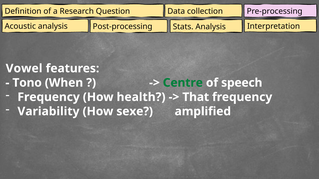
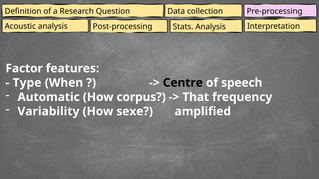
Vowel: Vowel -> Factor
Tono: Tono -> Type
Centre colour: green -> black
Frequency at (49, 97): Frequency -> Automatic
health: health -> corpus
